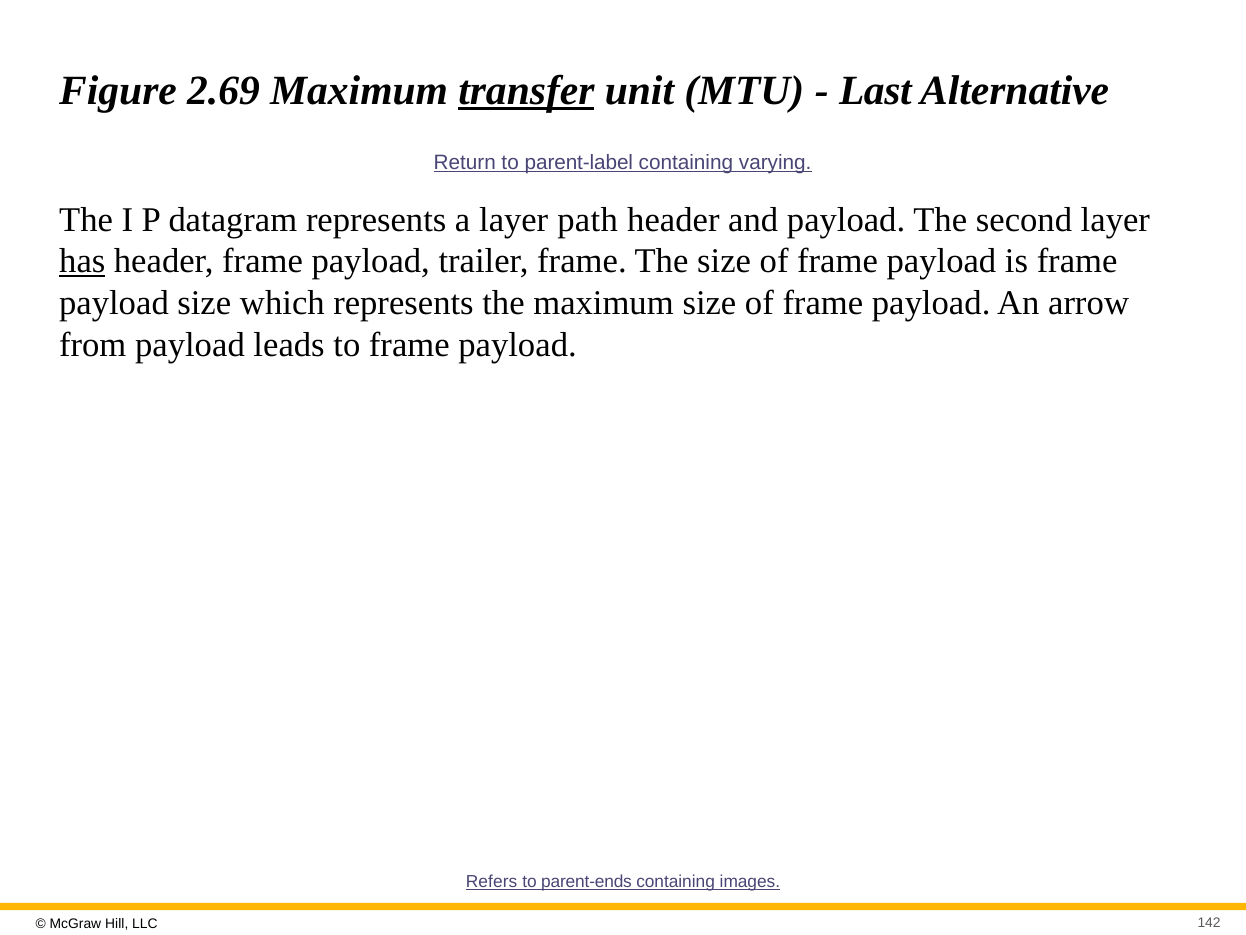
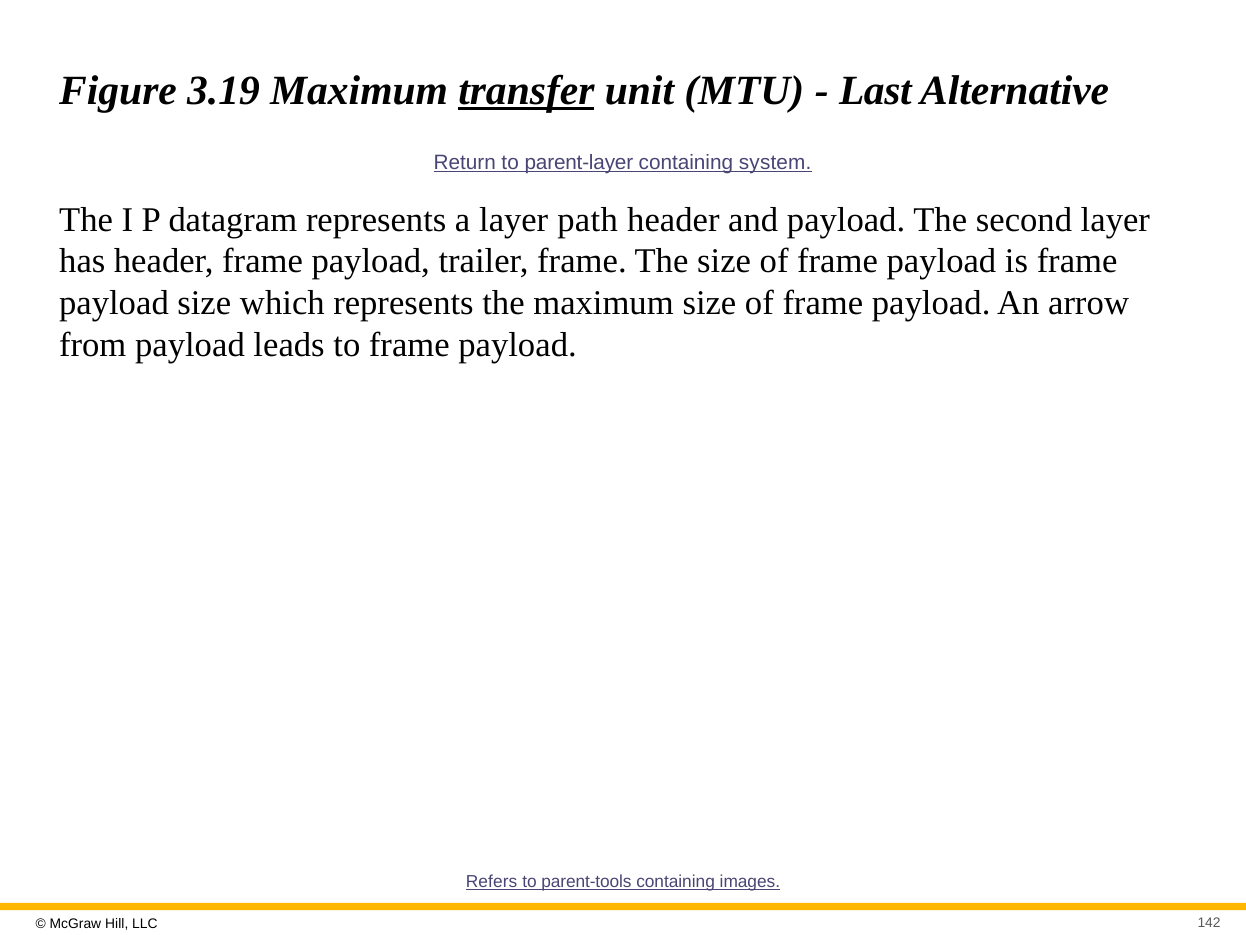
2.69: 2.69 -> 3.19
parent-label: parent-label -> parent-layer
varying: varying -> system
has underline: present -> none
parent-ends: parent-ends -> parent-tools
